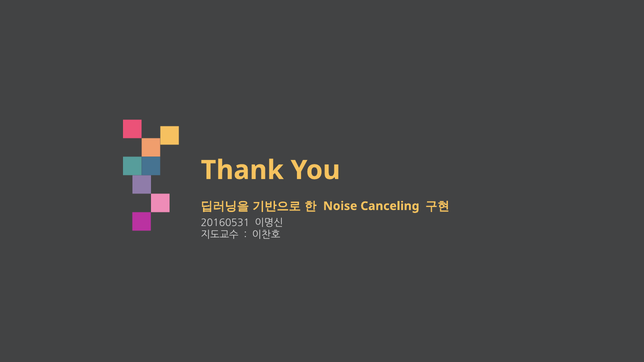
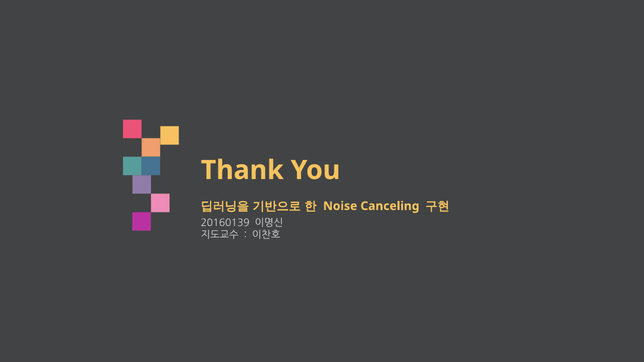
20160531: 20160531 -> 20160139
